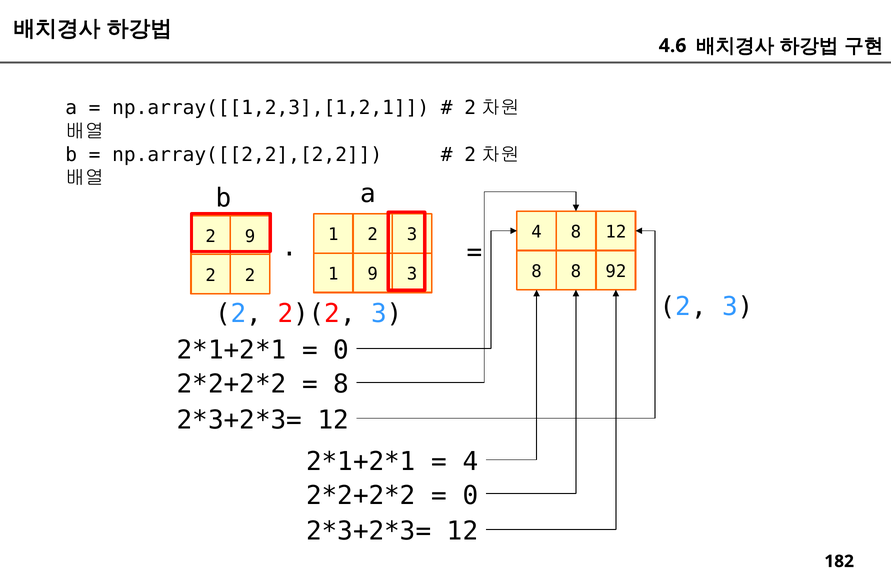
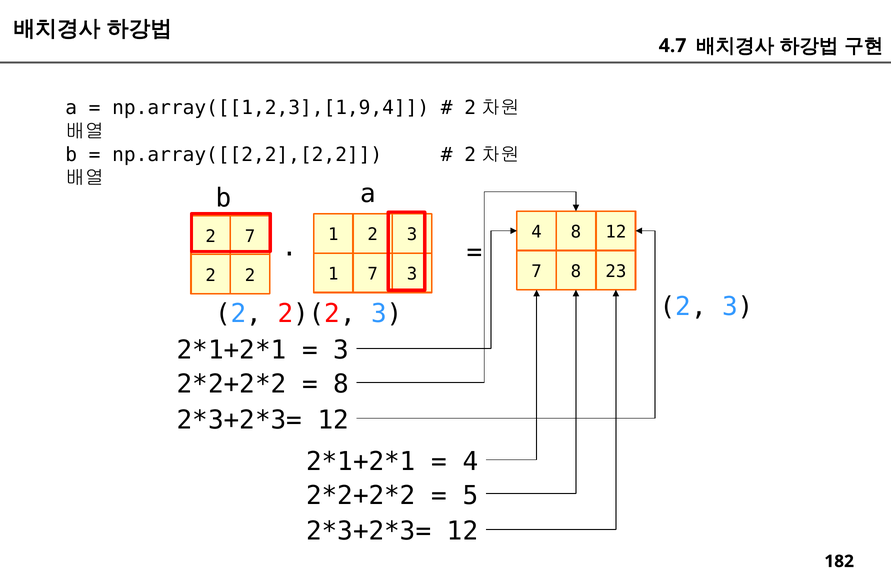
4.6: 4.6 -> 4.7
np.array([[1,2,3],[1,2,1: np.array([[1,2,3],[1,2,1 -> np.array([[1,2,3],[1,9,4
9 at (250, 237): 9 -> 7
1 9: 9 -> 7
2 2 8: 8 -> 7
92: 92 -> 23
0 at (341, 351): 0 -> 3
0 at (470, 496): 0 -> 5
